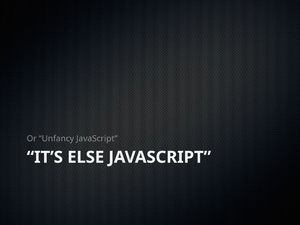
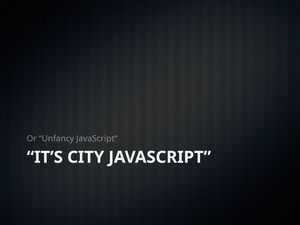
ELSE: ELSE -> CITY
